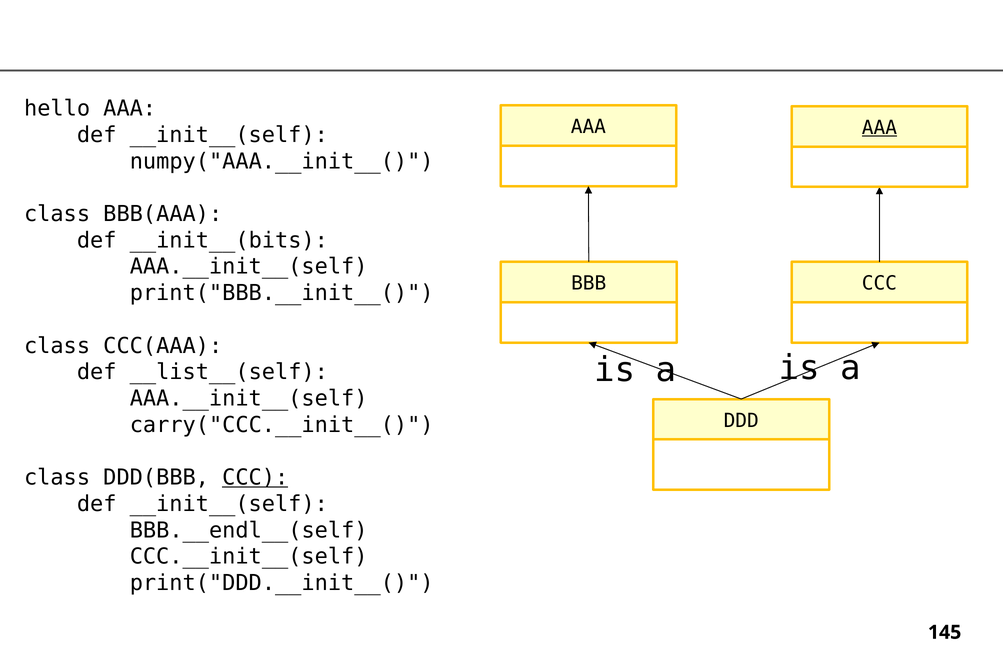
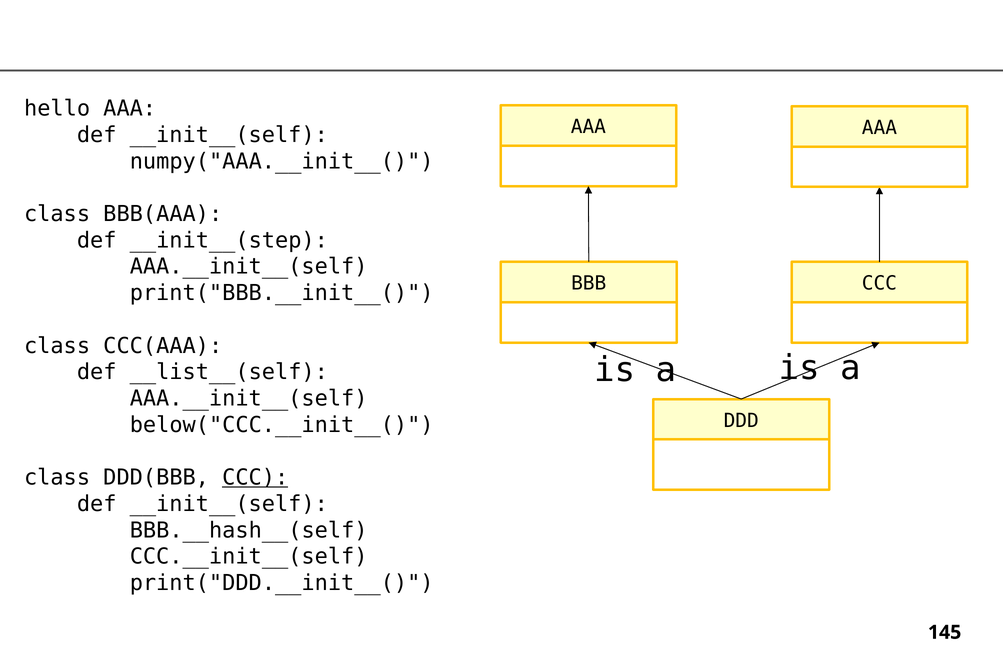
AAA at (879, 128) underline: present -> none
__init__(bits: __init__(bits -> __init__(step
carry("CCC.__init__(: carry("CCC.__init__( -> below("CCC.__init__(
BBB.__endl__(self: BBB.__endl__(self -> BBB.__hash__(self
